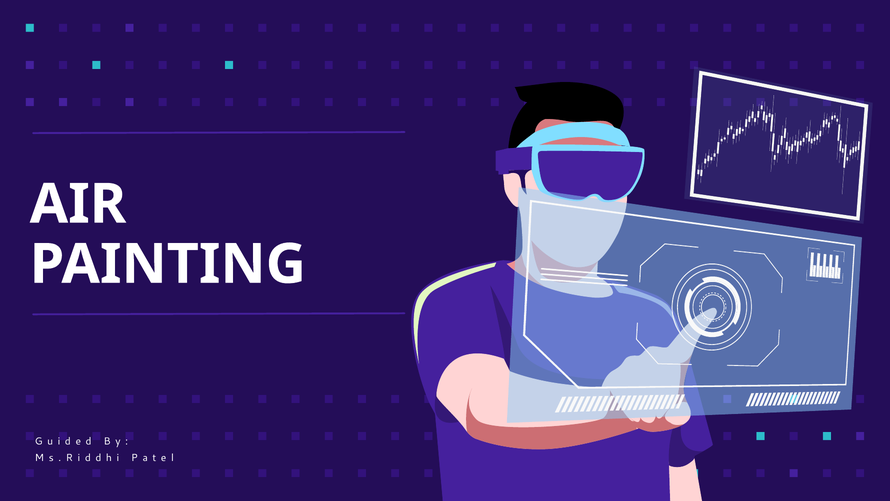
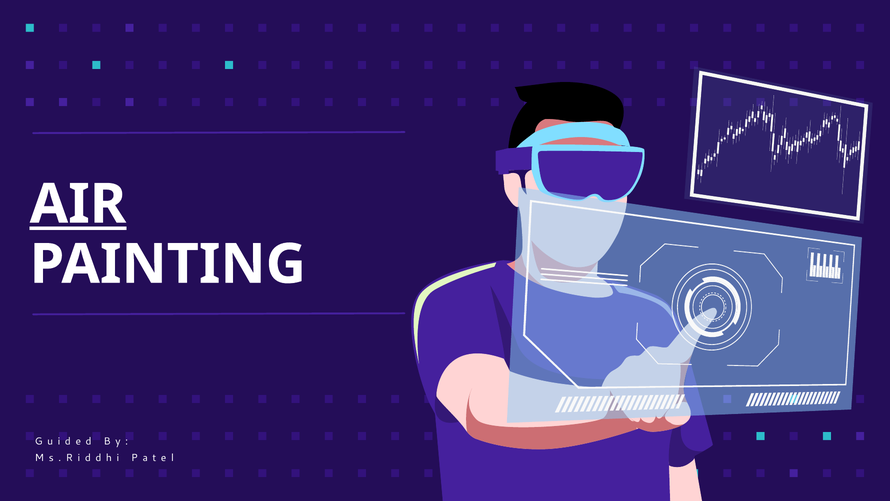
AIR underline: none -> present
